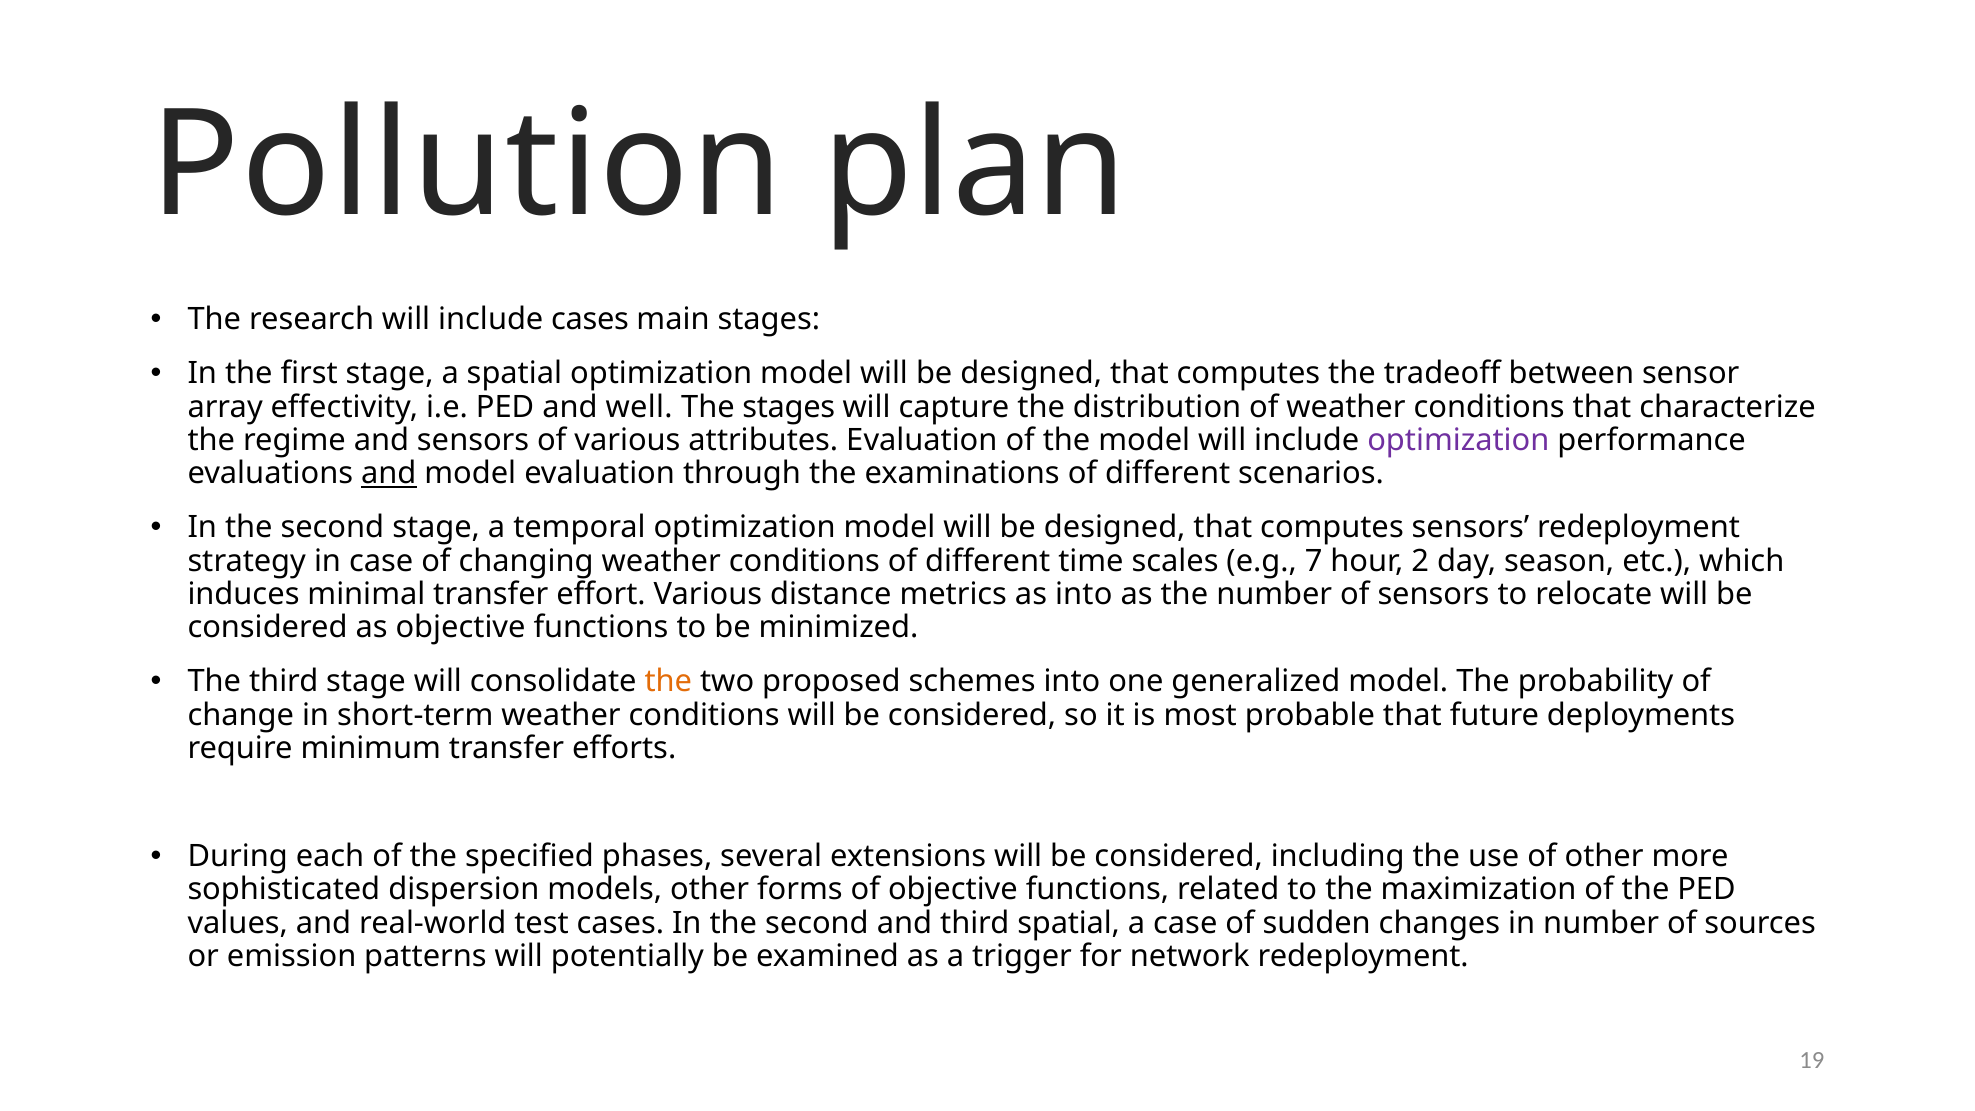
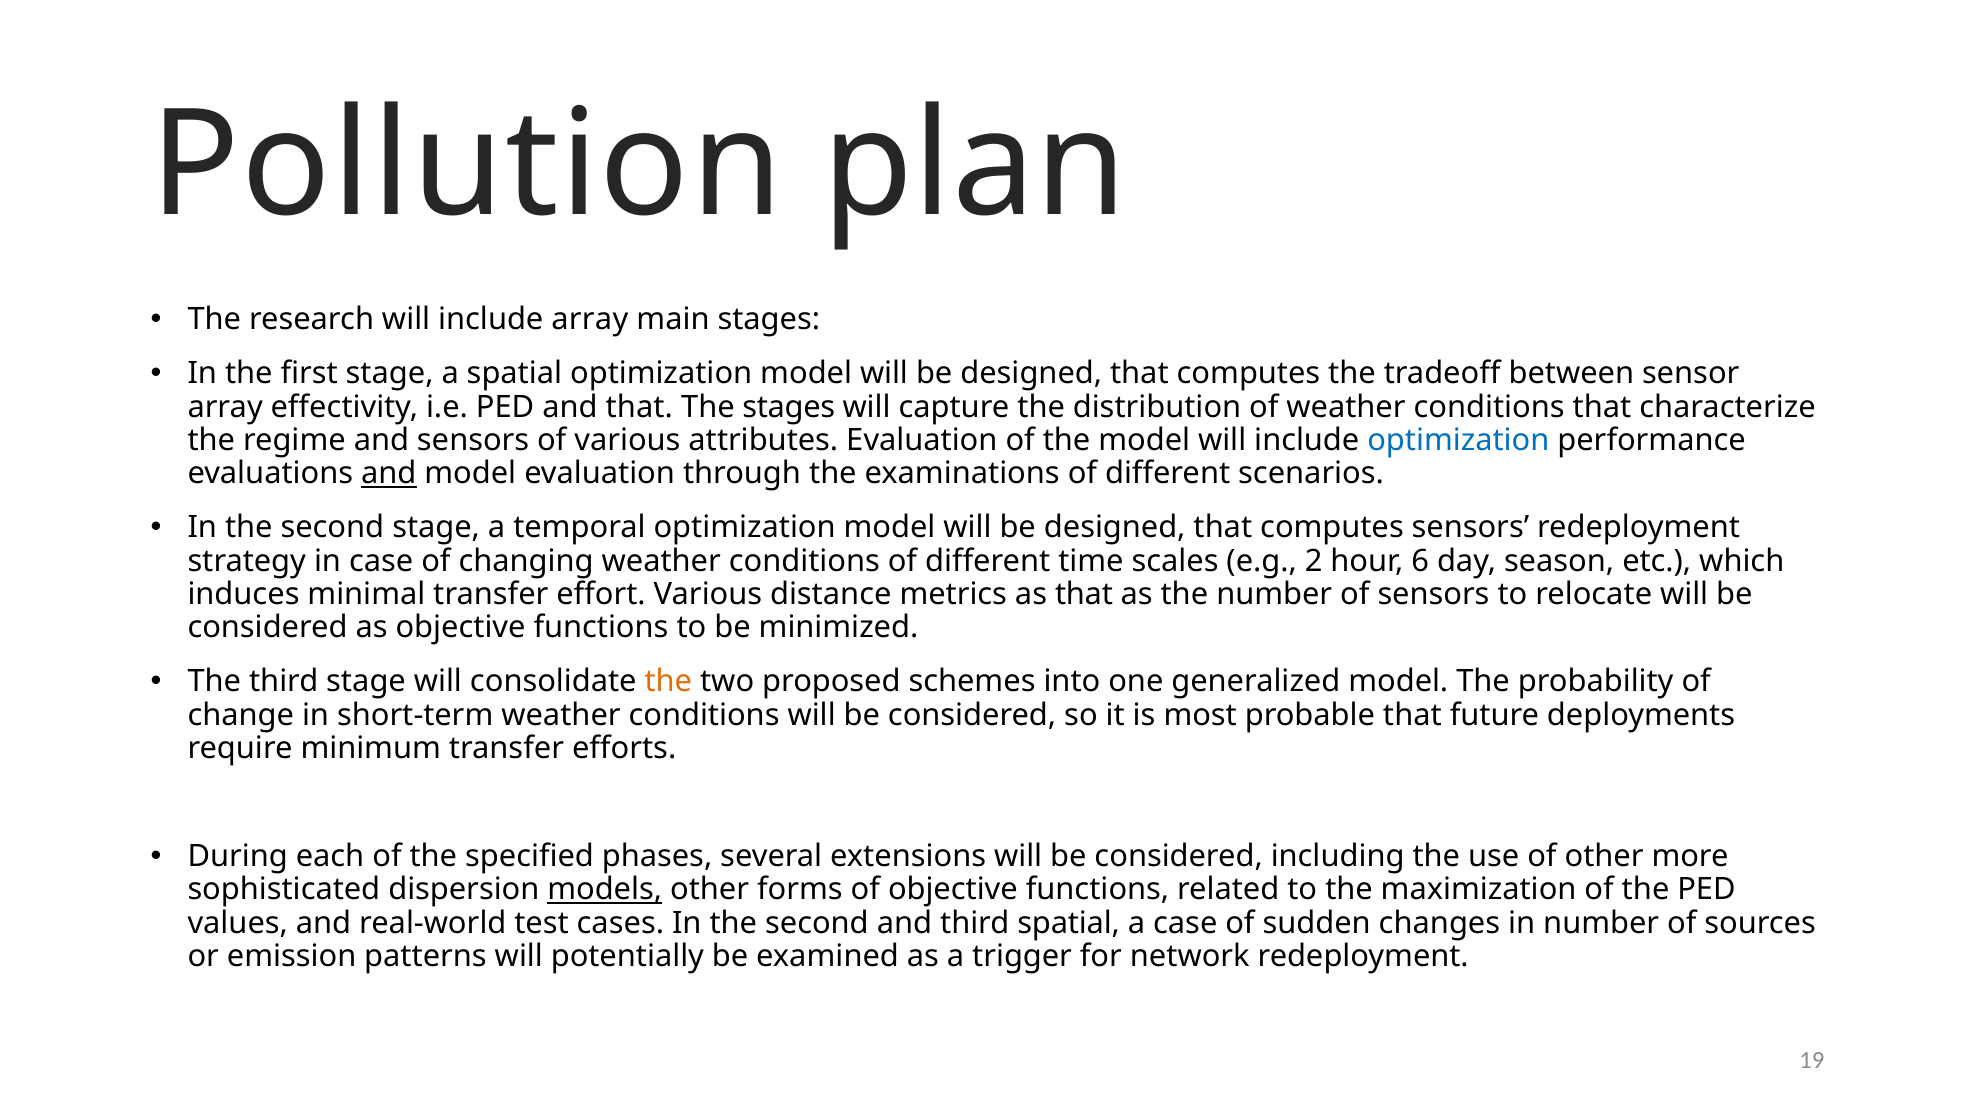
include cases: cases -> array
and well: well -> that
optimization at (1458, 440) colour: purple -> blue
7: 7 -> 2
2: 2 -> 6
as into: into -> that
models underline: none -> present
